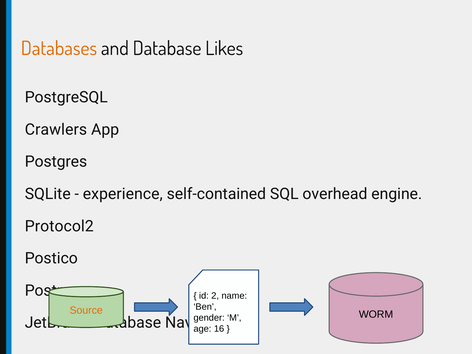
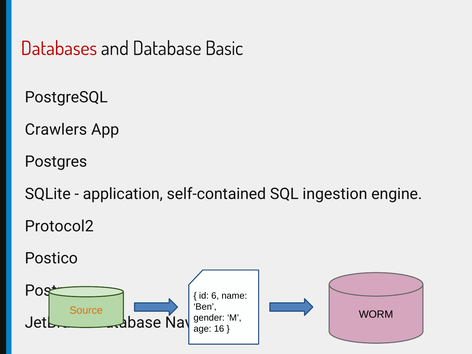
Databases colour: orange -> red
Likes: Likes -> Basic
experience: experience -> application
overhead: overhead -> ingestion
2: 2 -> 6
